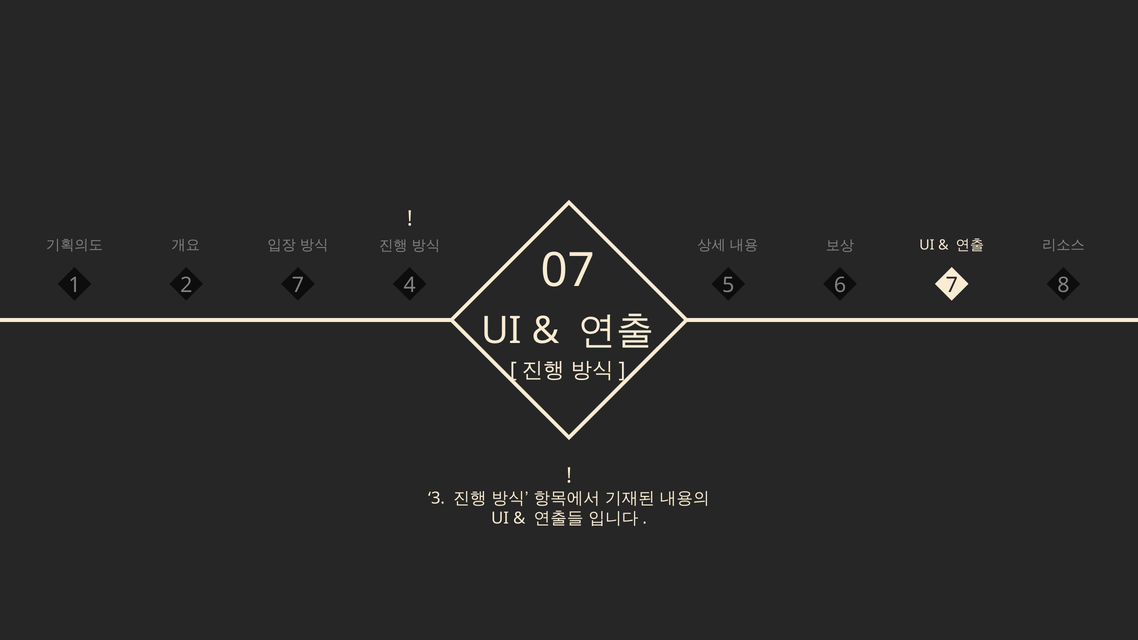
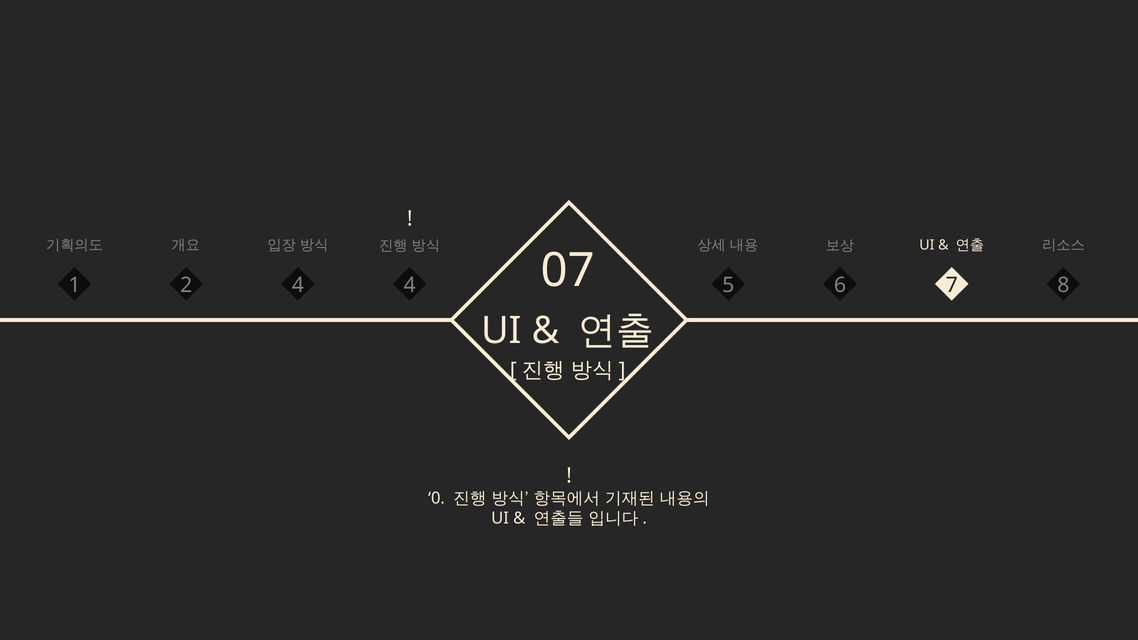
2 7: 7 -> 4
3: 3 -> 0
